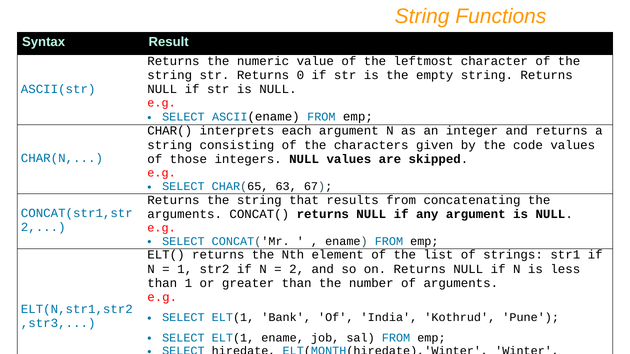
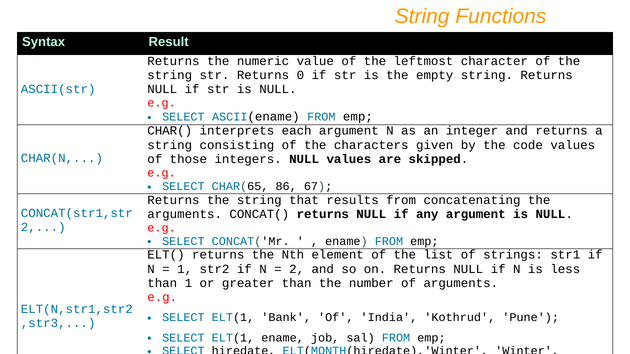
63: 63 -> 86
